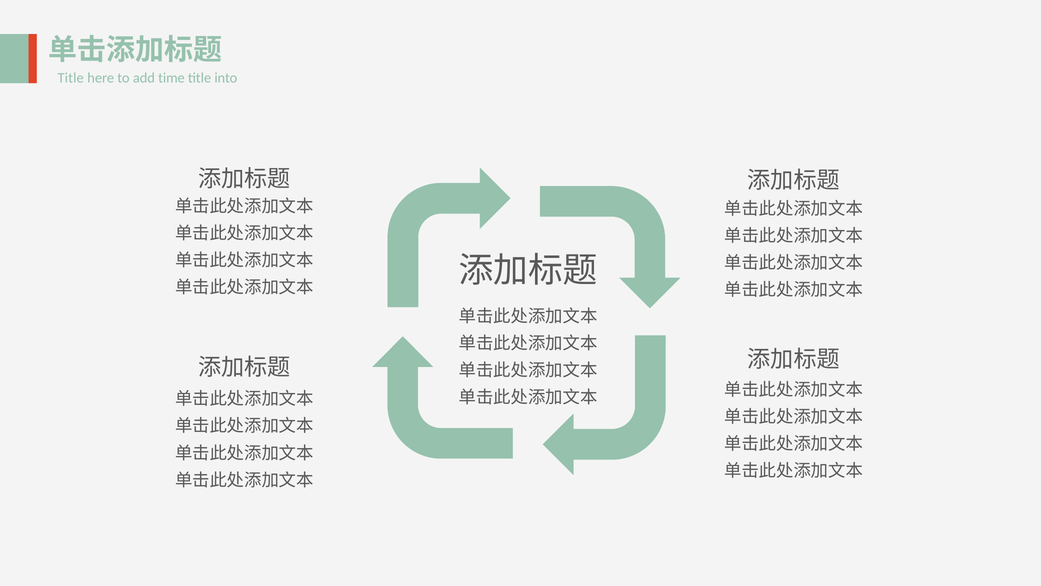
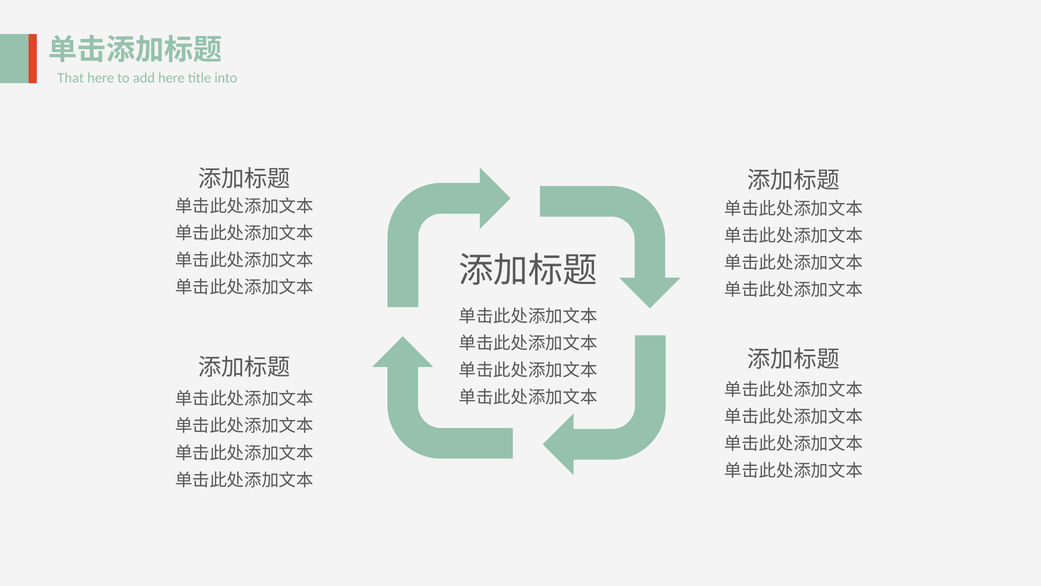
Title at (71, 78): Title -> That
add time: time -> here
